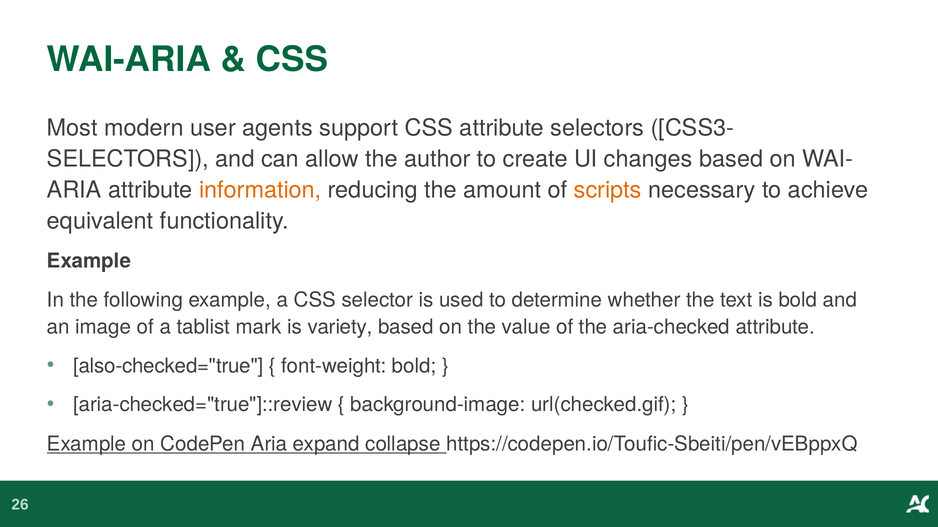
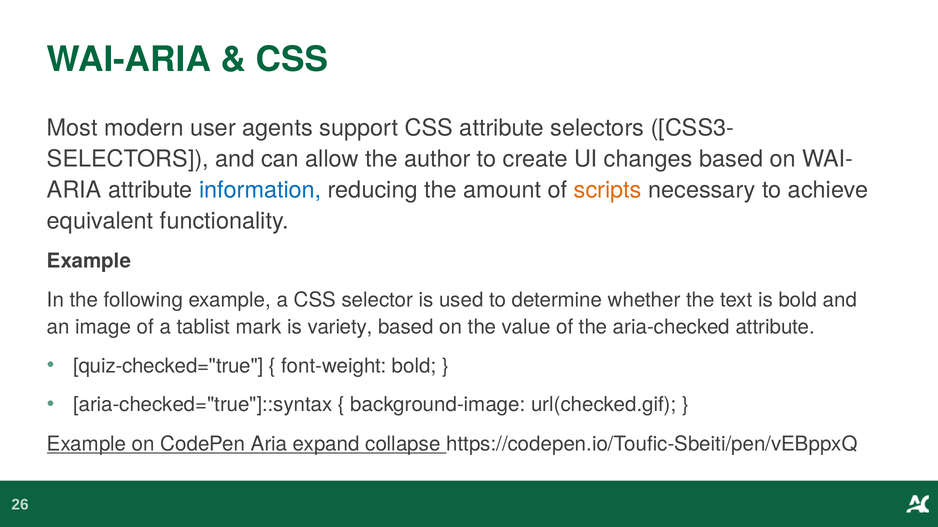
information colour: orange -> blue
also-checked="true: also-checked="true -> quiz-checked="true
aria-checked="true"]::review: aria-checked="true"]::review -> aria-checked="true"]::syntax
